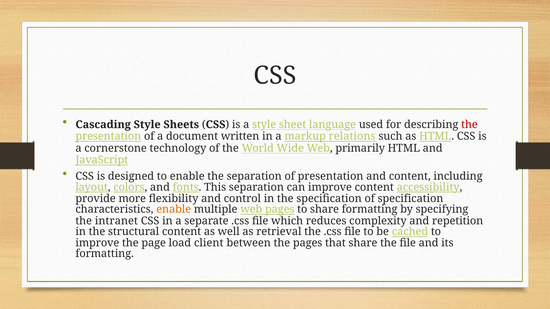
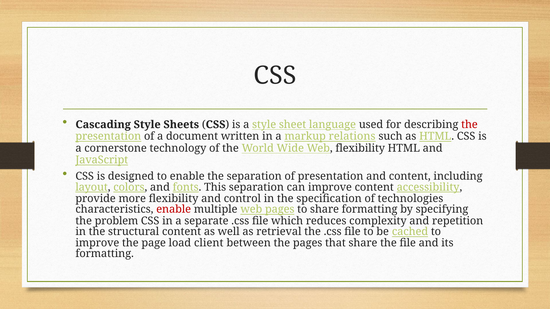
Web primarily: primarily -> flexibility
of specification: specification -> technologies
enable at (174, 210) colour: orange -> red
intranet: intranet -> problem
